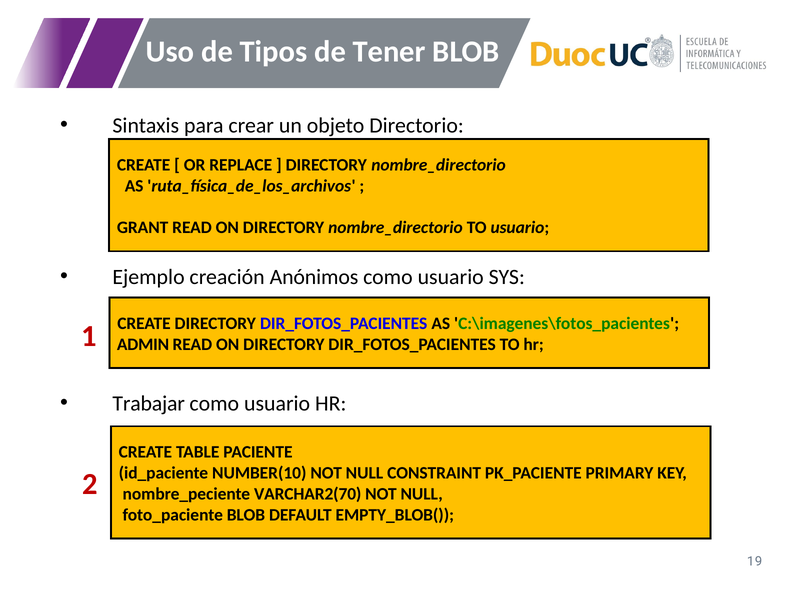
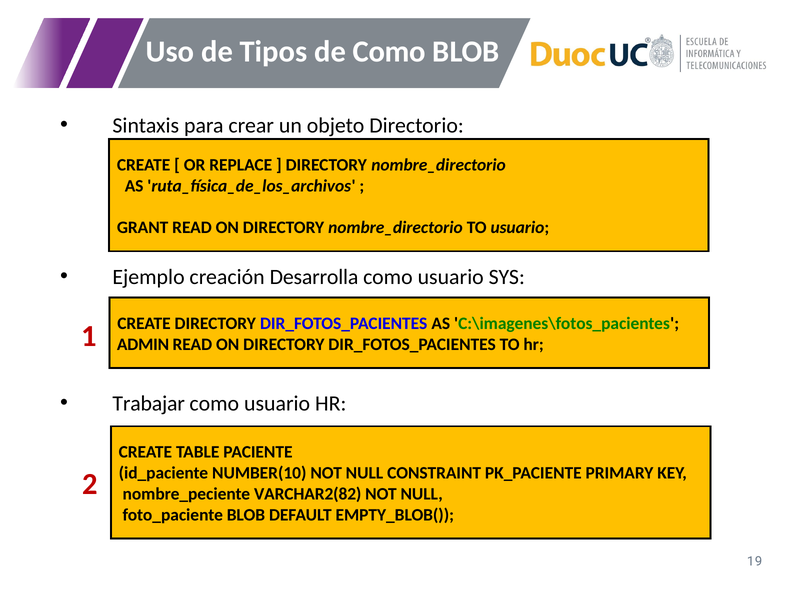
de Tener: Tener -> Como
Anónimos: Anónimos -> Desarrolla
VARCHAR2(70: VARCHAR2(70 -> VARCHAR2(82
